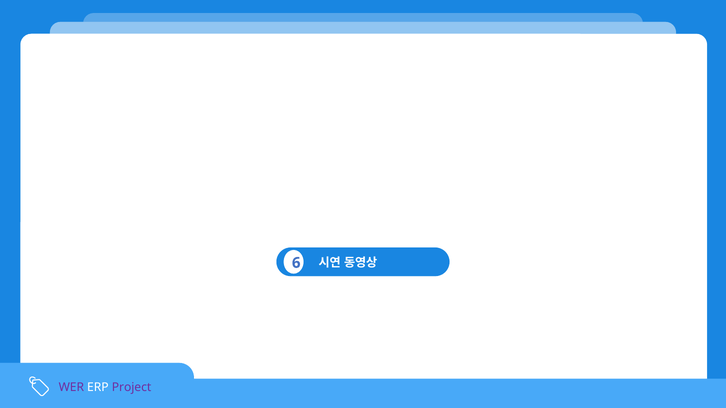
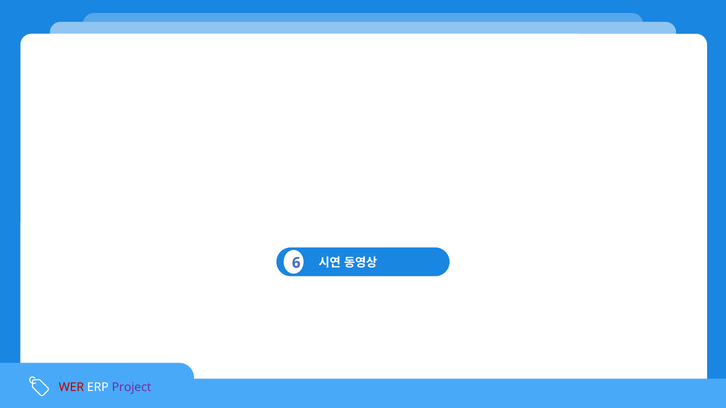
WER colour: purple -> red
